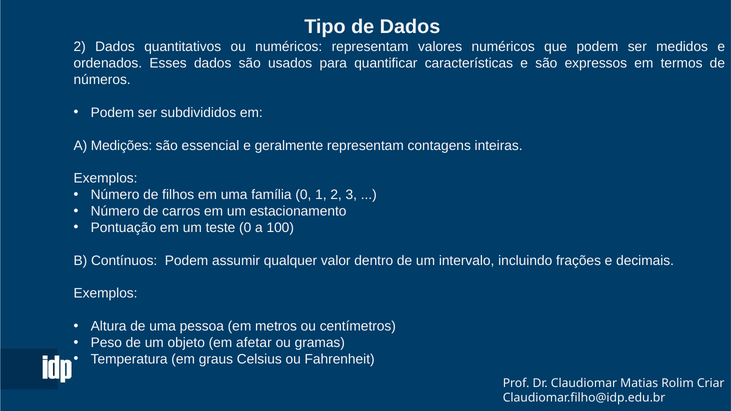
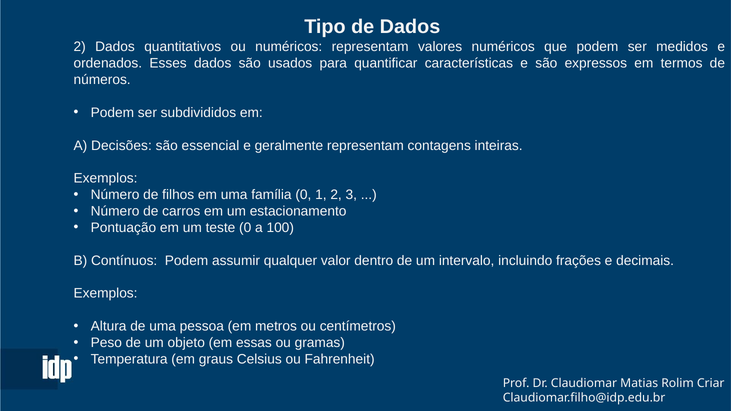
Medições: Medições -> Decisões
afetar: afetar -> essas
